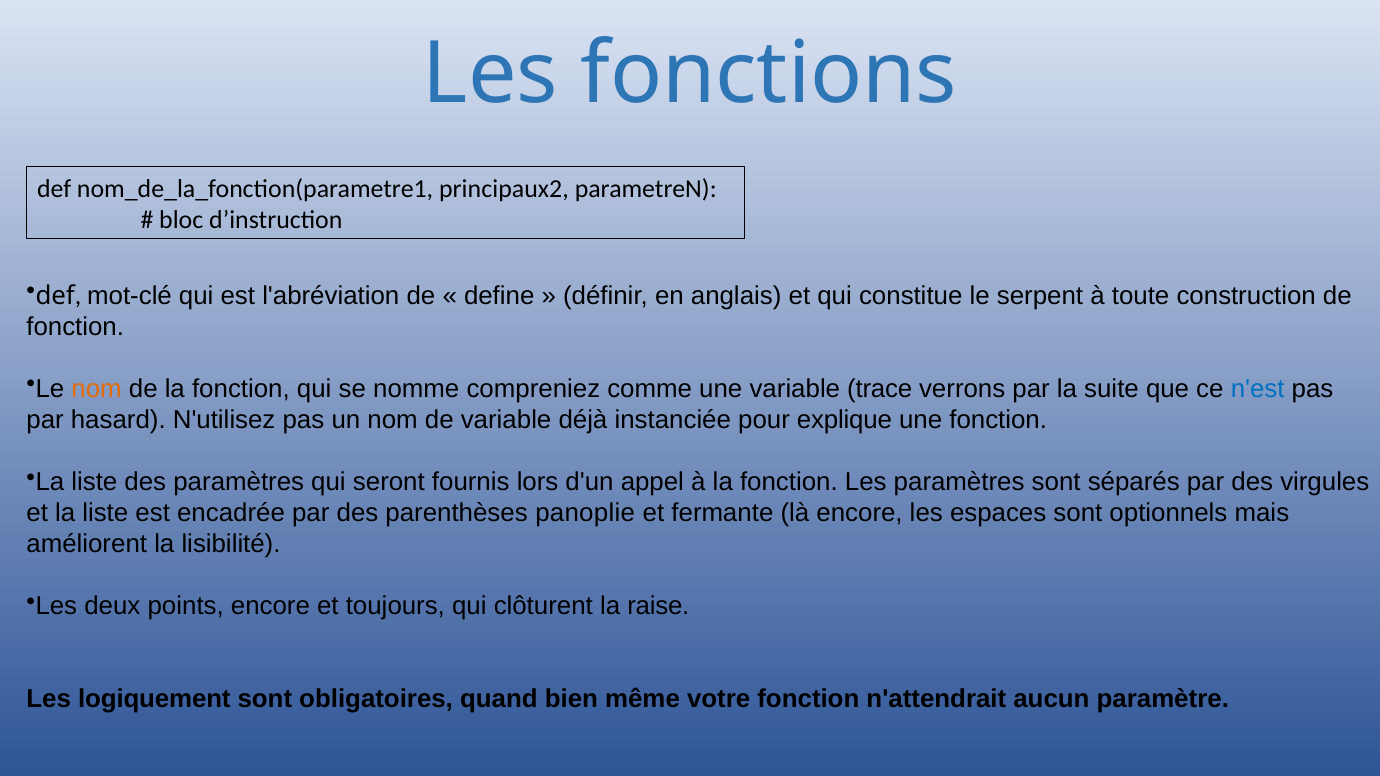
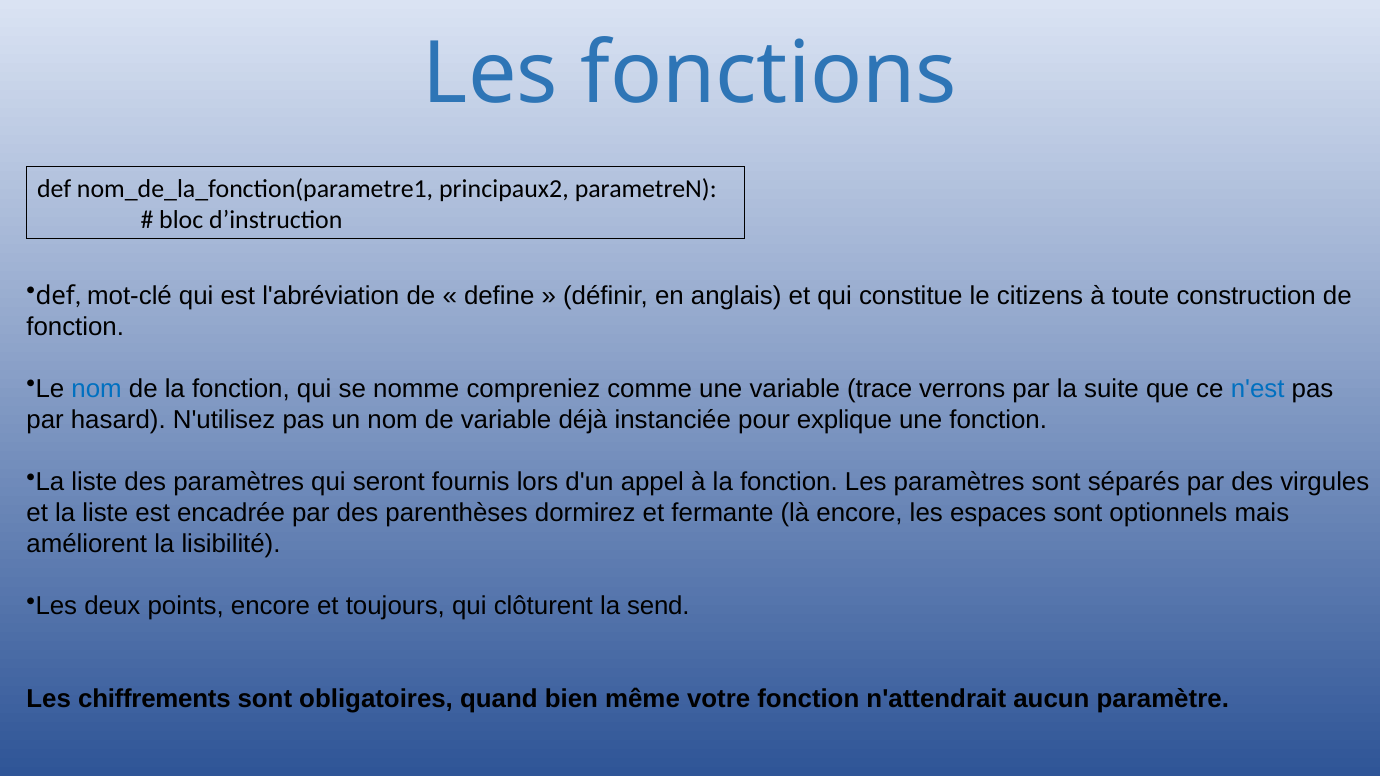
serpent: serpent -> citizens
nom at (97, 389) colour: orange -> blue
panoplie: panoplie -> dormirez
raise: raise -> send
logiquement: logiquement -> chiffrements
